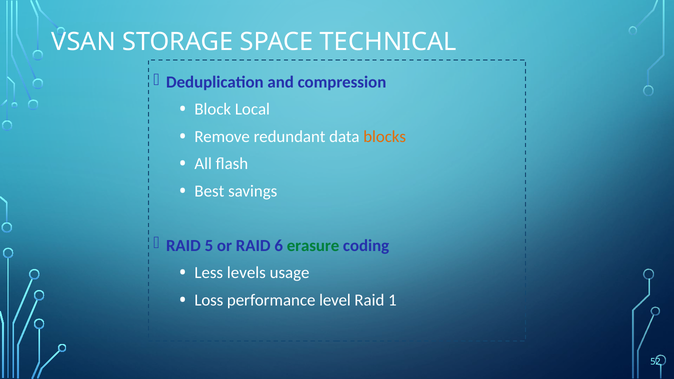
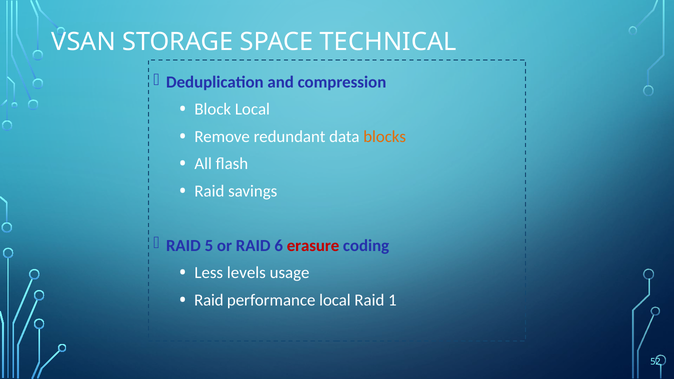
Best at (209, 191): Best -> Raid
erasure colour: green -> red
Loss at (209, 300): Loss -> Raid
performance level: level -> local
